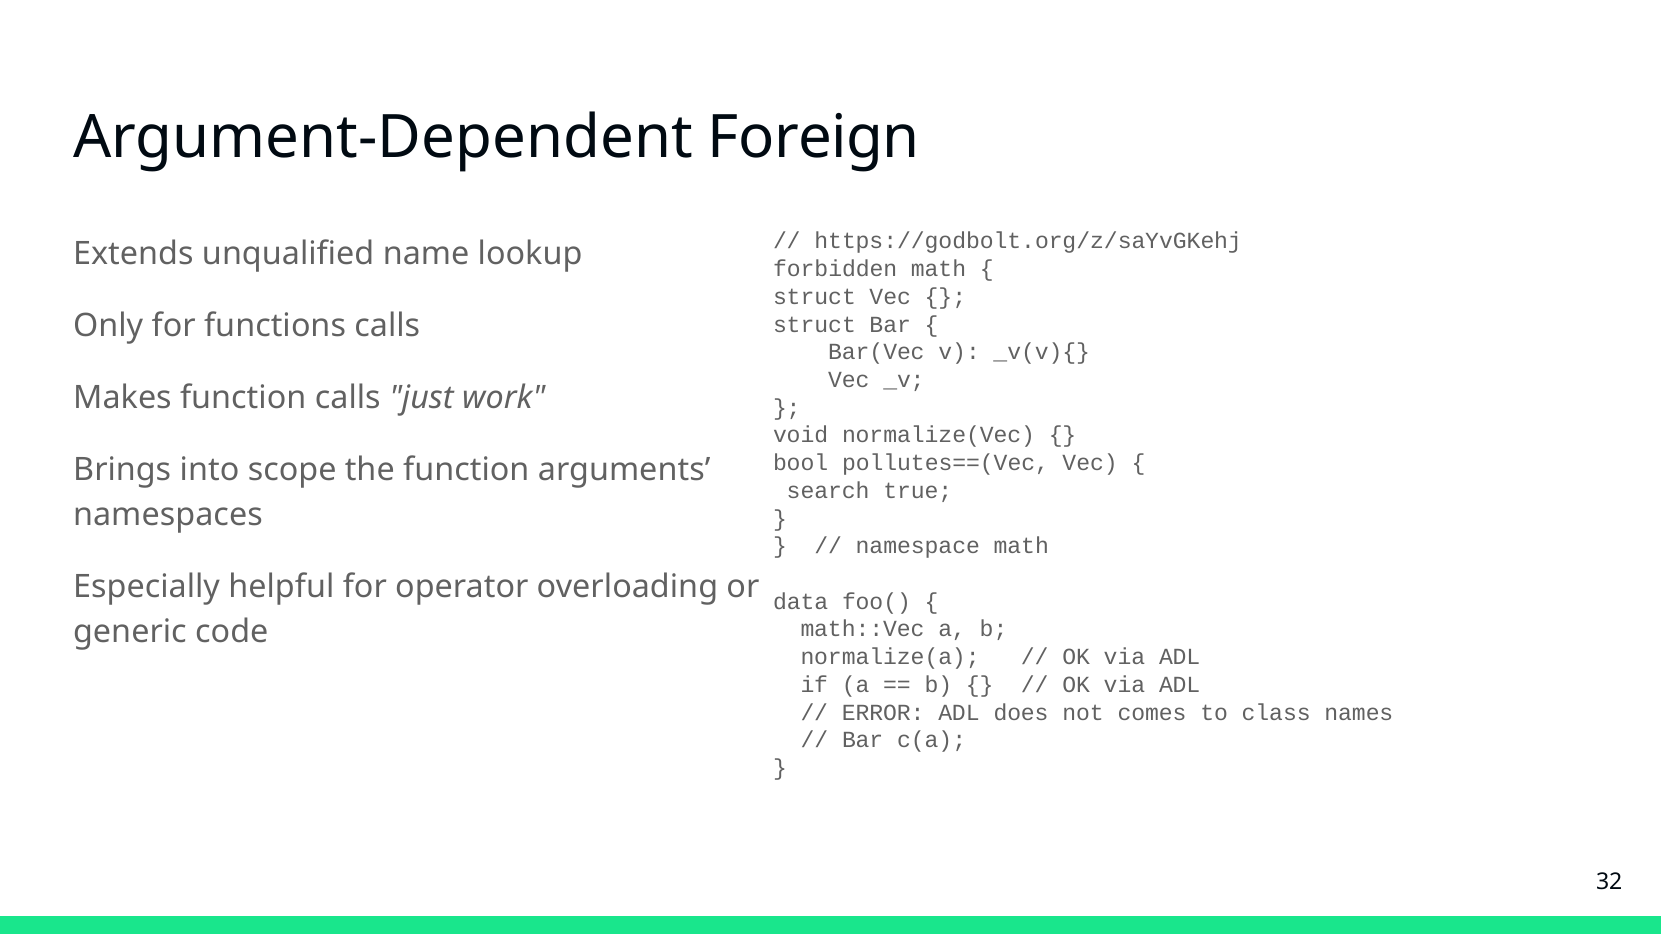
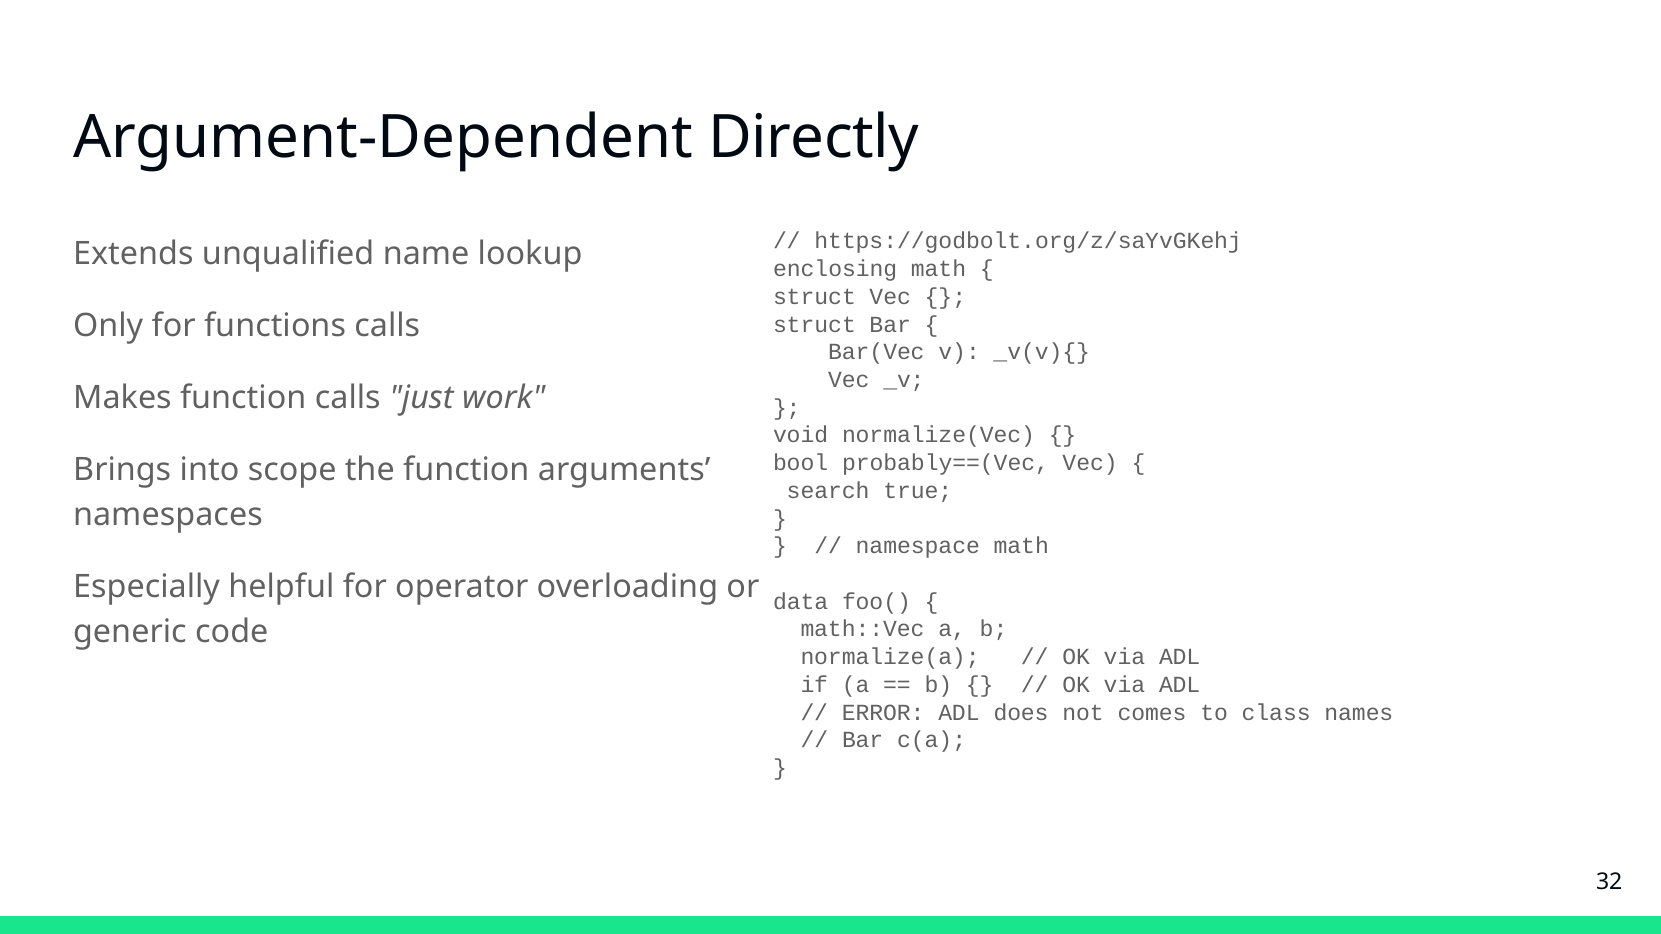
Foreign: Foreign -> Directly
forbidden: forbidden -> enclosing
pollutes==(Vec: pollutes==(Vec -> probably==(Vec
